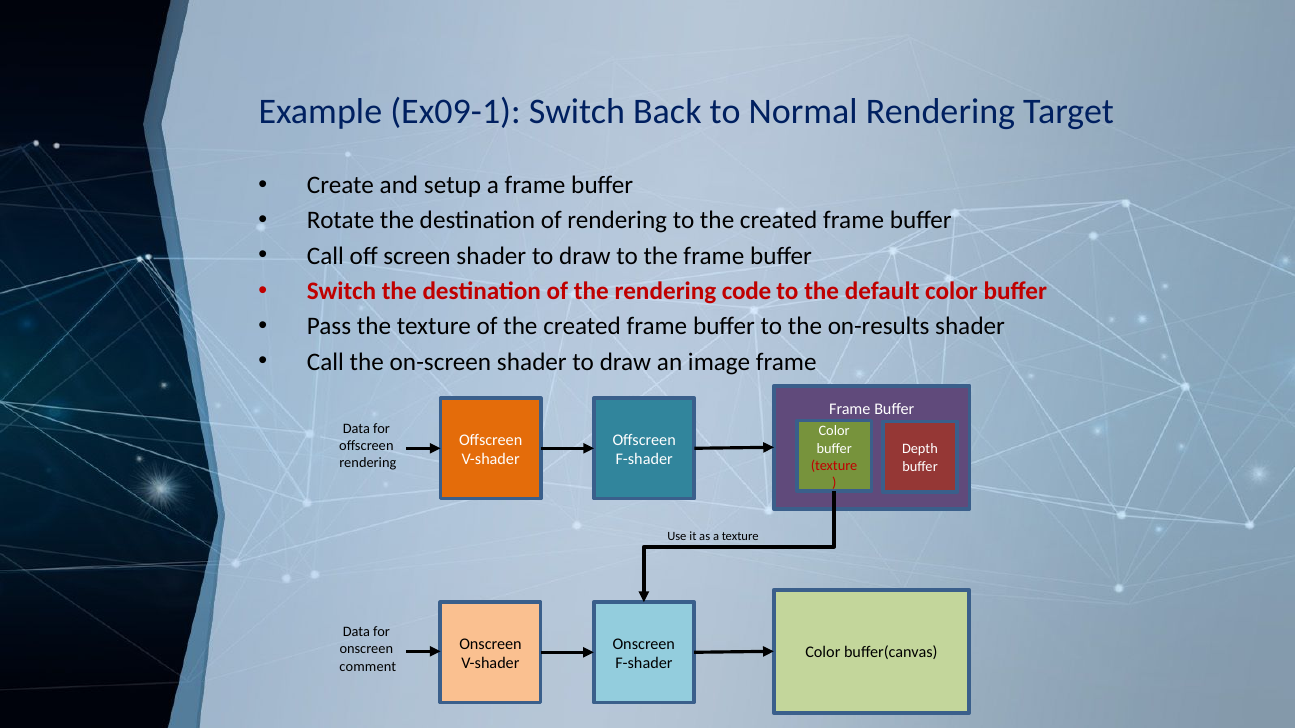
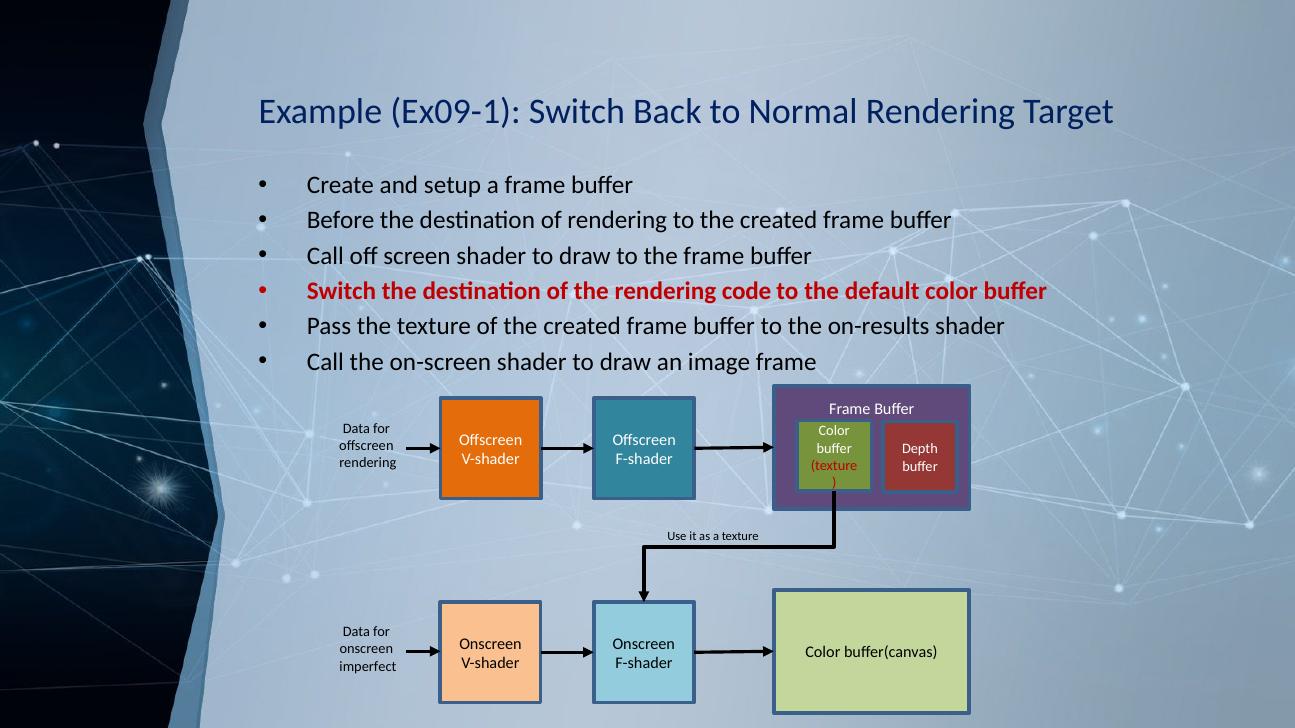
Rotate: Rotate -> Before
comment: comment -> imperfect
